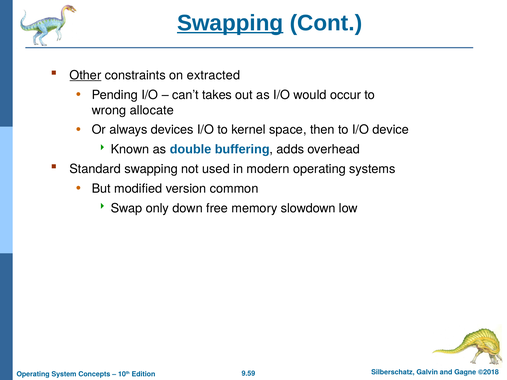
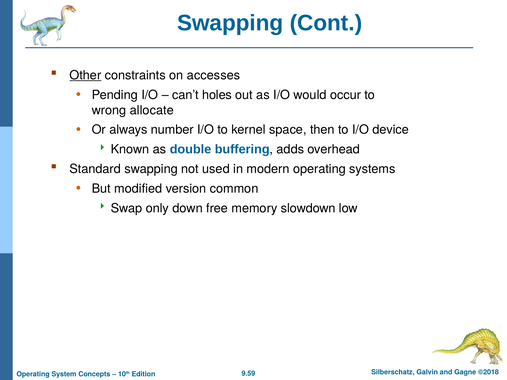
Swapping at (230, 23) underline: present -> none
extracted: extracted -> accesses
takes: takes -> holes
devices: devices -> number
